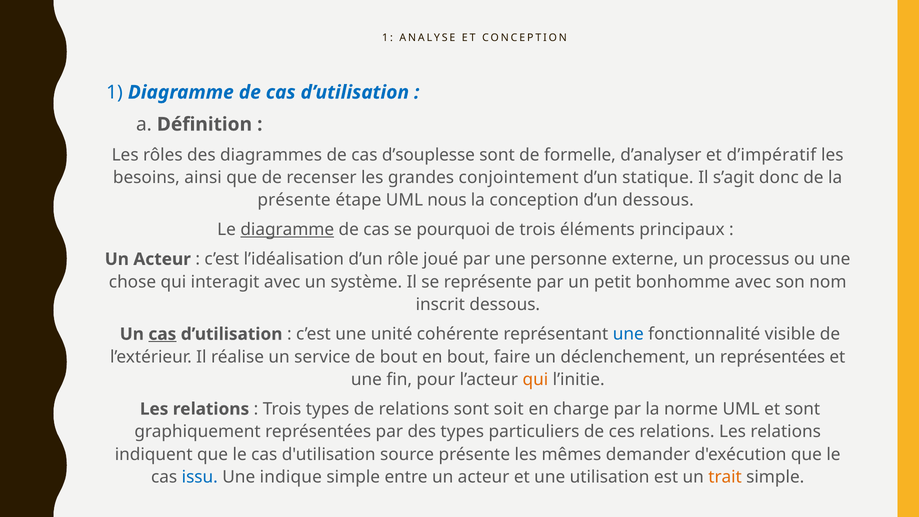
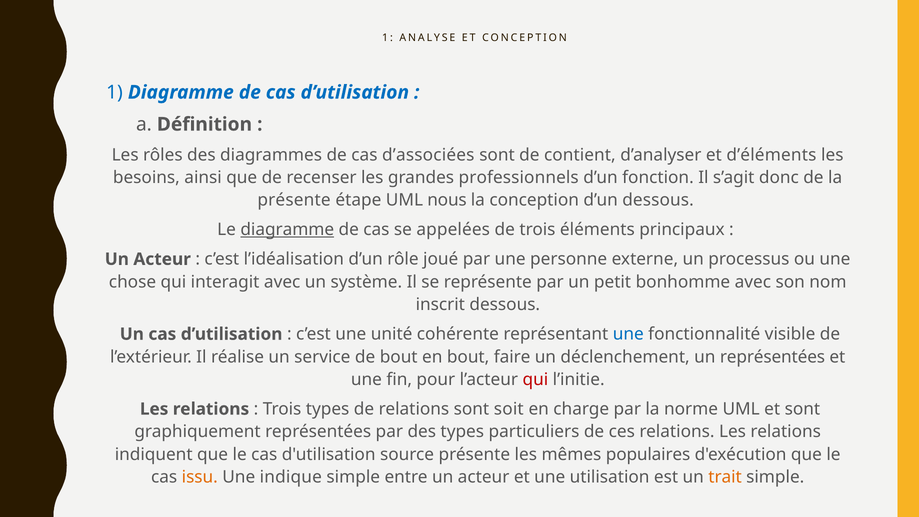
d’souplesse: d’souplesse -> d’associées
formelle: formelle -> contient
d’impératif: d’impératif -> d’éléments
conjointement: conjointement -> professionnels
statique: statique -> fonction
pourquoi: pourquoi -> appelées
cas at (162, 334) underline: present -> none
qui at (535, 380) colour: orange -> red
demander: demander -> populaires
issu colour: blue -> orange
